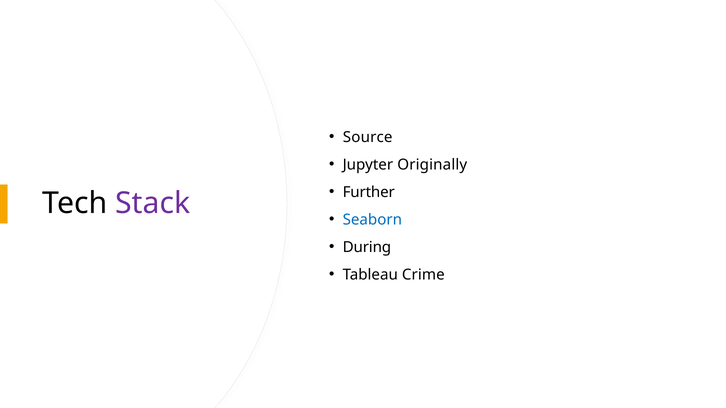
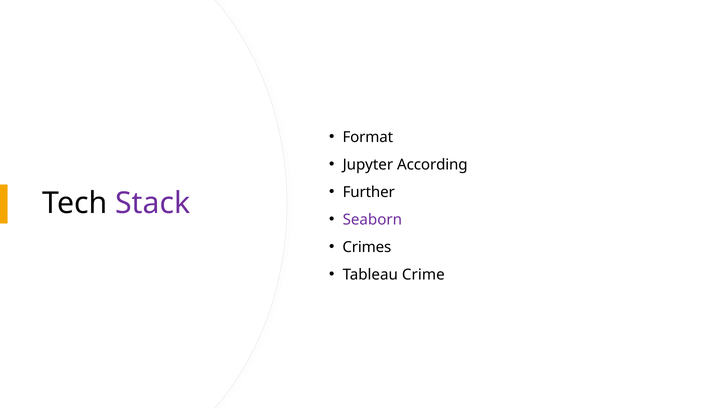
Source: Source -> Format
Originally: Originally -> According
Seaborn colour: blue -> purple
During: During -> Crimes
